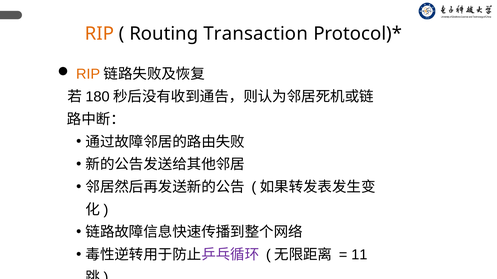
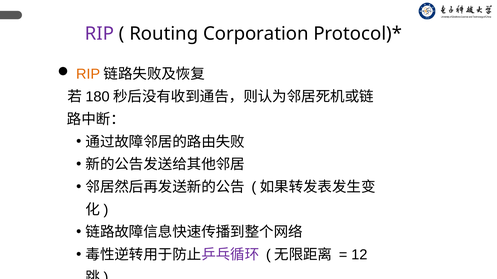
RIP at (100, 34) colour: orange -> purple
Transaction: Transaction -> Corporation
11: 11 -> 12
